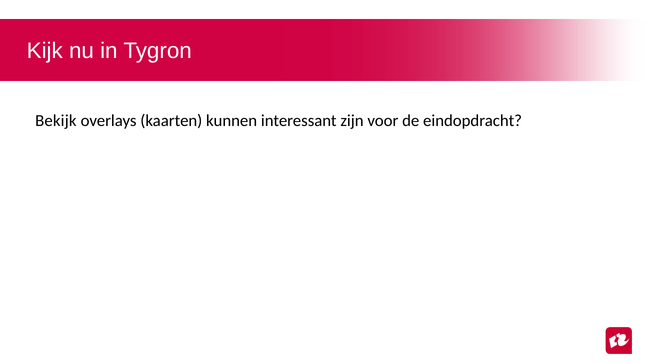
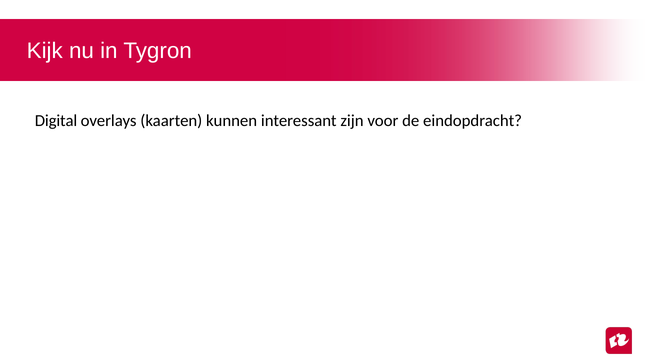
Bekijk: Bekijk -> Digital
